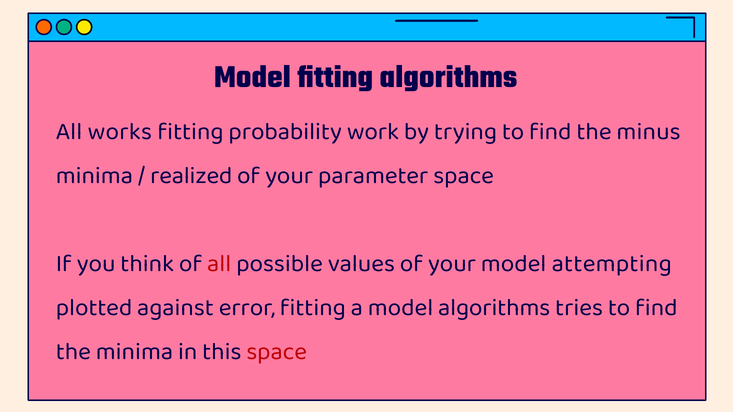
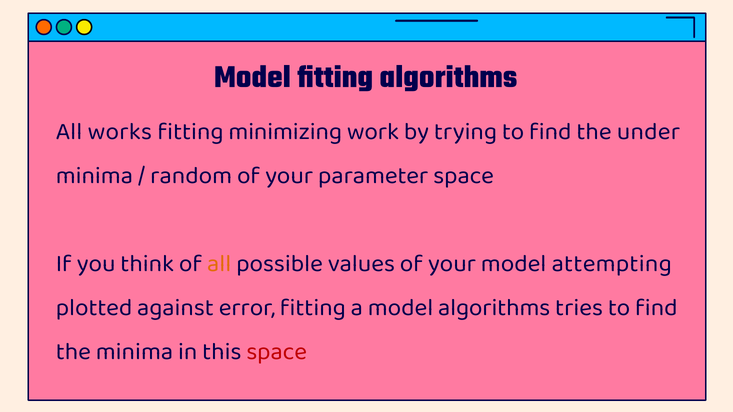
probability: probability -> minimizing
minus: minus -> under
realized: realized -> random
all at (219, 263) colour: red -> orange
